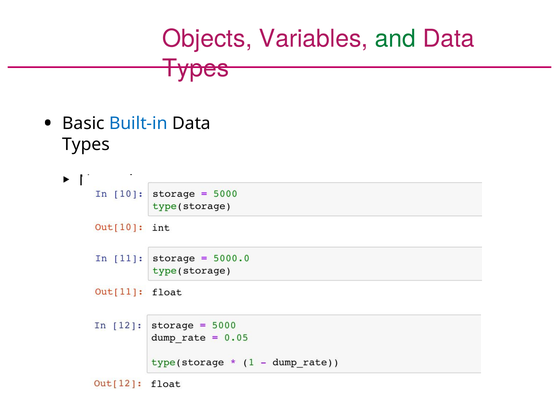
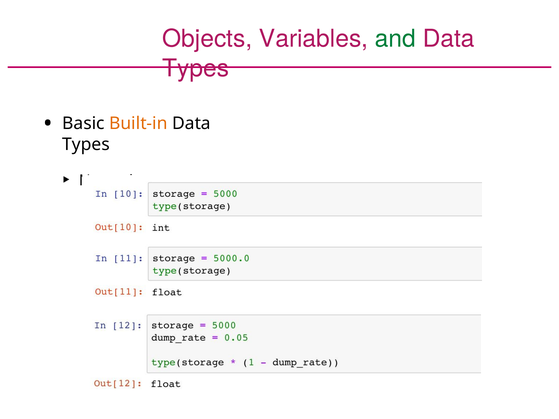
Built-in colour: blue -> orange
